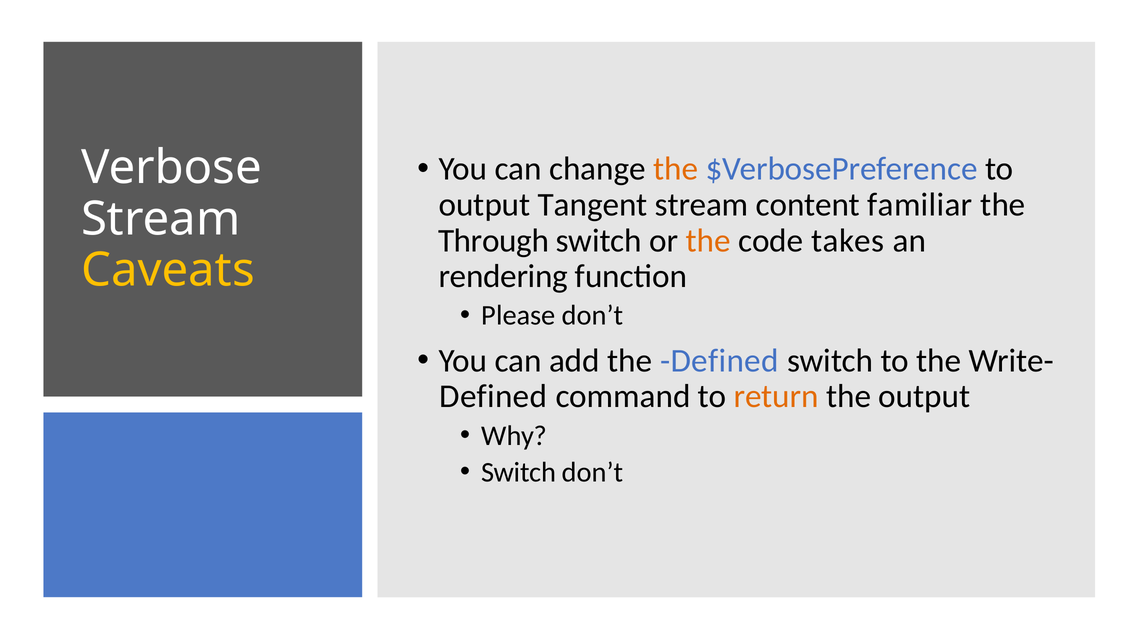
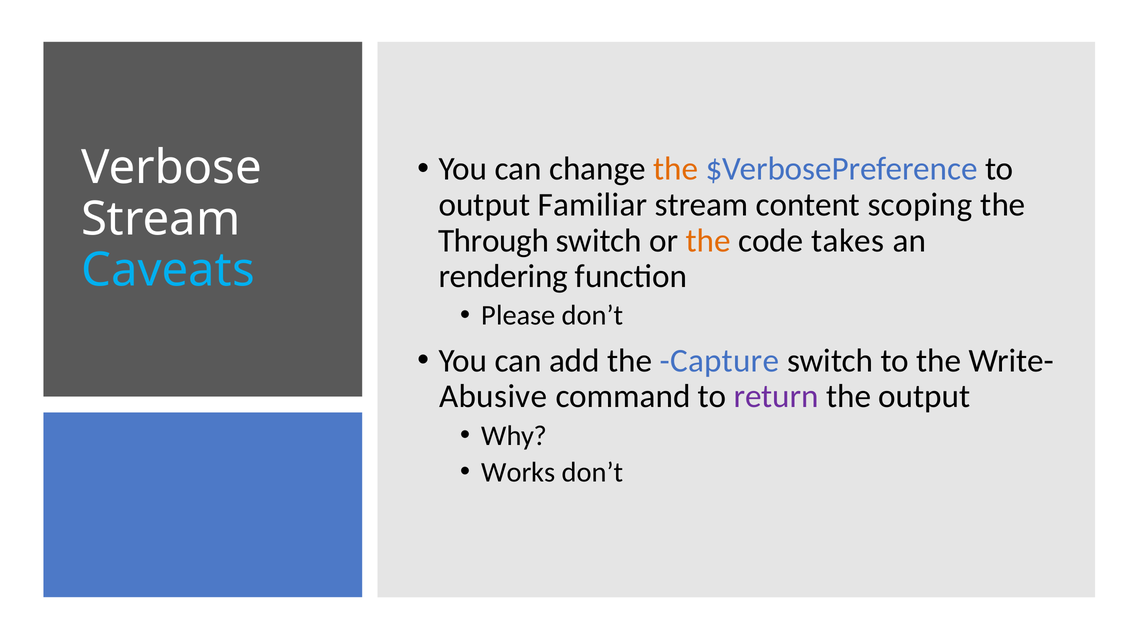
Tangent: Tangent -> Familiar
familiar: familiar -> scoping
Caveats colour: yellow -> light blue
the Defined: Defined -> Capture
Defined at (493, 396): Defined -> Abusive
return colour: orange -> purple
Switch at (519, 472): Switch -> Works
